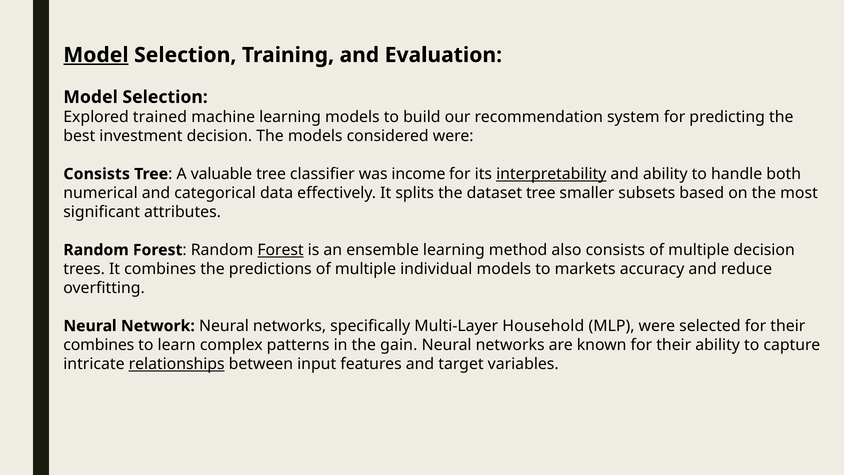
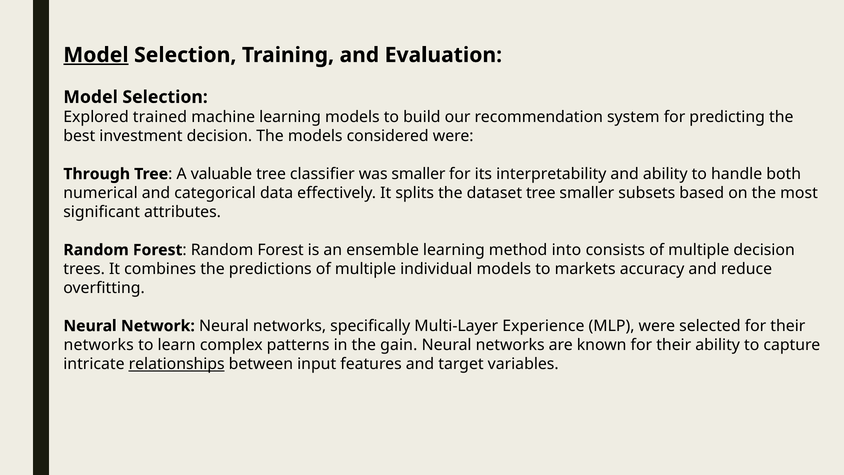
Consists at (97, 174): Consists -> Through
was income: income -> smaller
interpretability underline: present -> none
Forest at (281, 250) underline: present -> none
also: also -> into
Household: Household -> Experience
combines at (99, 345): combines -> networks
